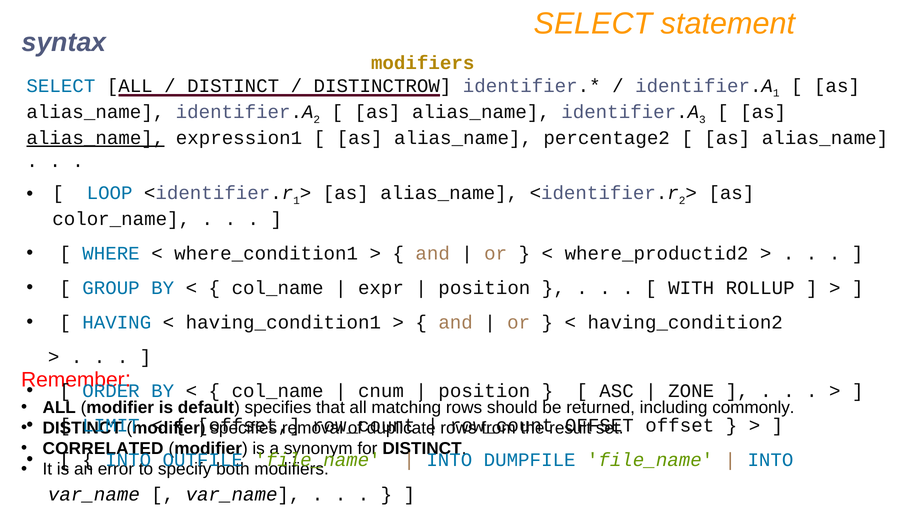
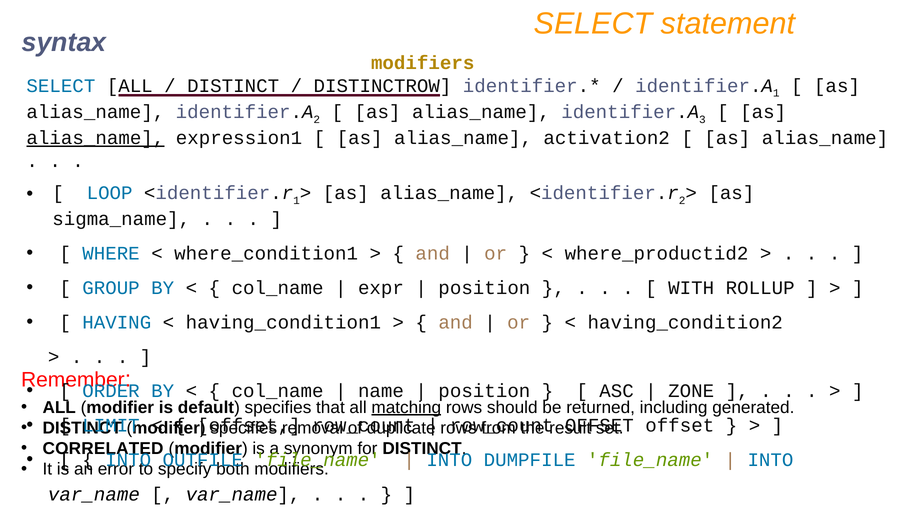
percentage2: percentage2 -> activation2
color_name: color_name -> sigma_name
cnum: cnum -> name
matching underline: none -> present
commonly: commonly -> generated
